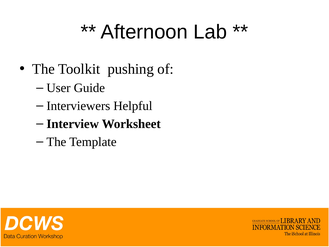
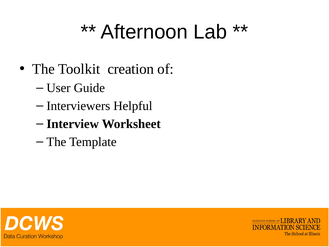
pushing: pushing -> creation
